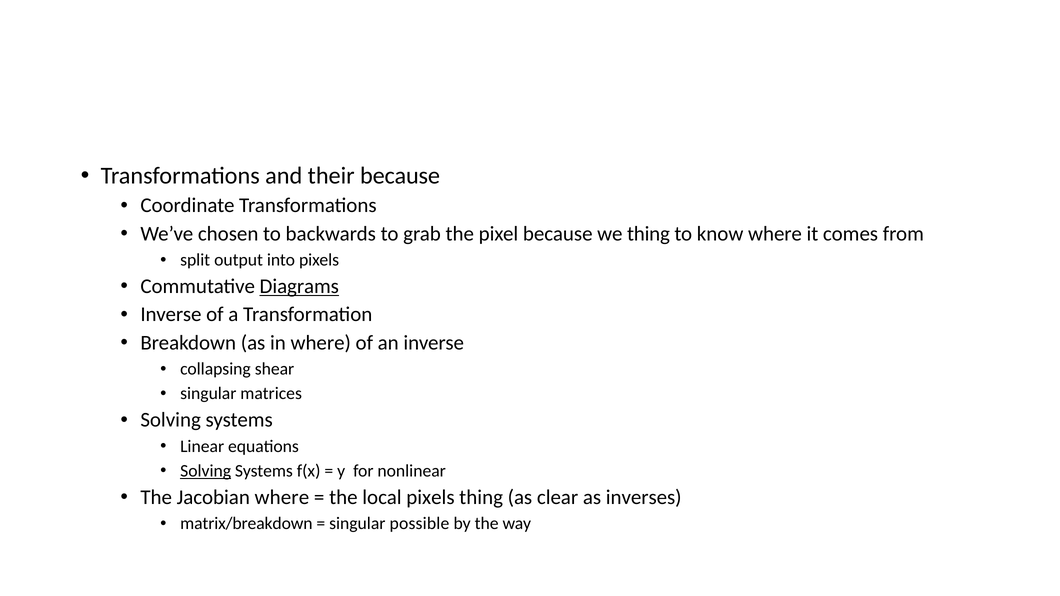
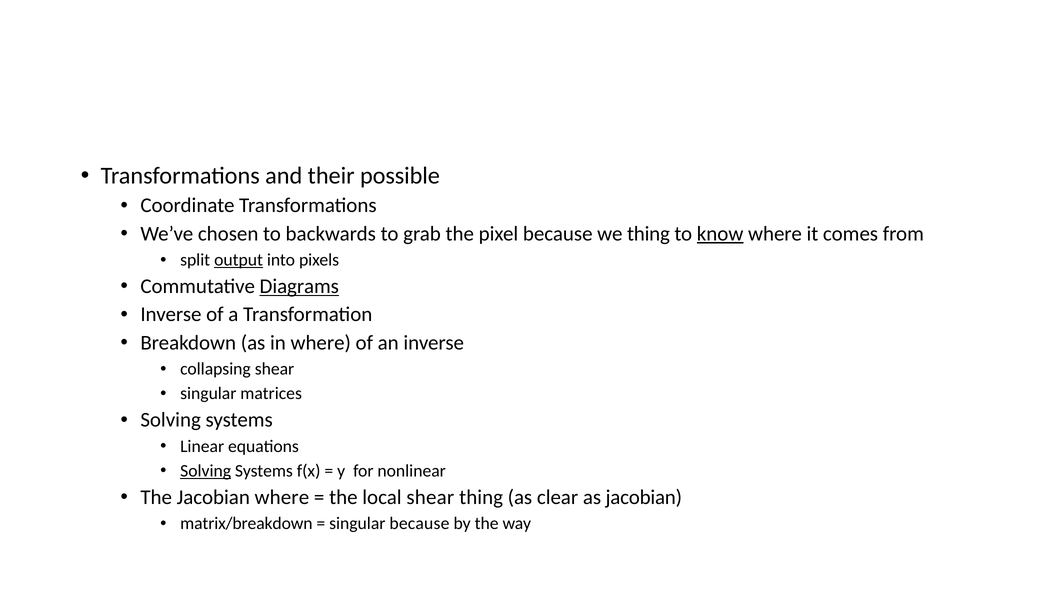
their because: because -> possible
know underline: none -> present
output underline: none -> present
local pixels: pixels -> shear
as inverses: inverses -> jacobian
singular possible: possible -> because
